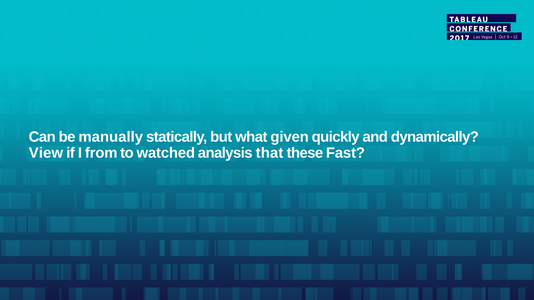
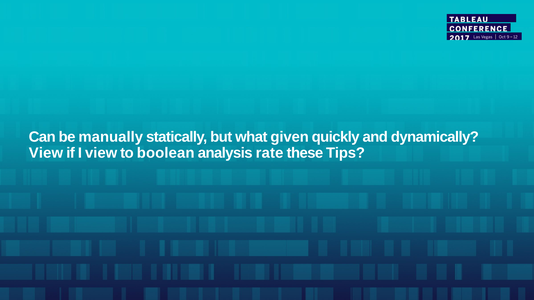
I from: from -> view
watched: watched -> boolean
that: that -> rate
Fast: Fast -> Tips
